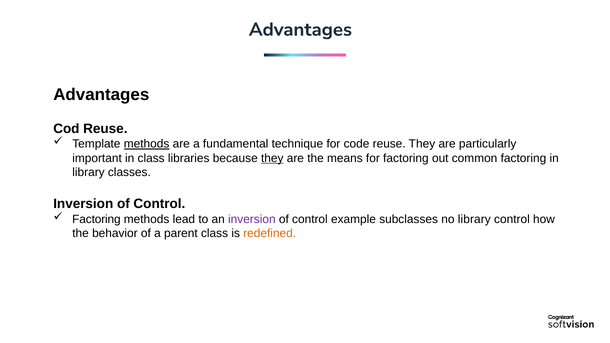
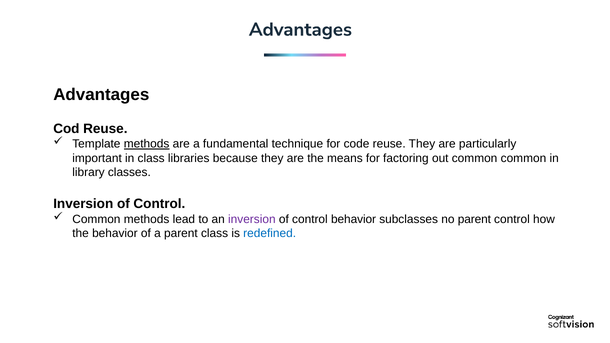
they at (272, 158) underline: present -> none
common factoring: factoring -> common
Factoring at (96, 219): Factoring -> Common
control example: example -> behavior
no library: library -> parent
redefined colour: orange -> blue
